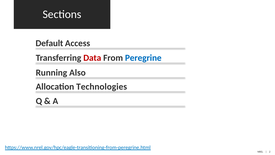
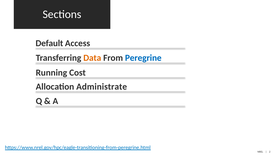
Data colour: red -> orange
Also: Also -> Cost
Technologies: Technologies -> Administrate
